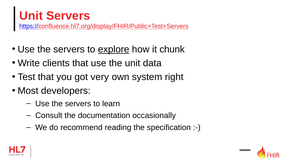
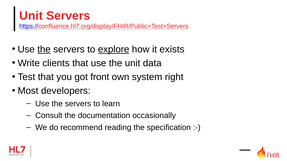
the at (44, 49) underline: none -> present
chunk: chunk -> exists
very: very -> front
